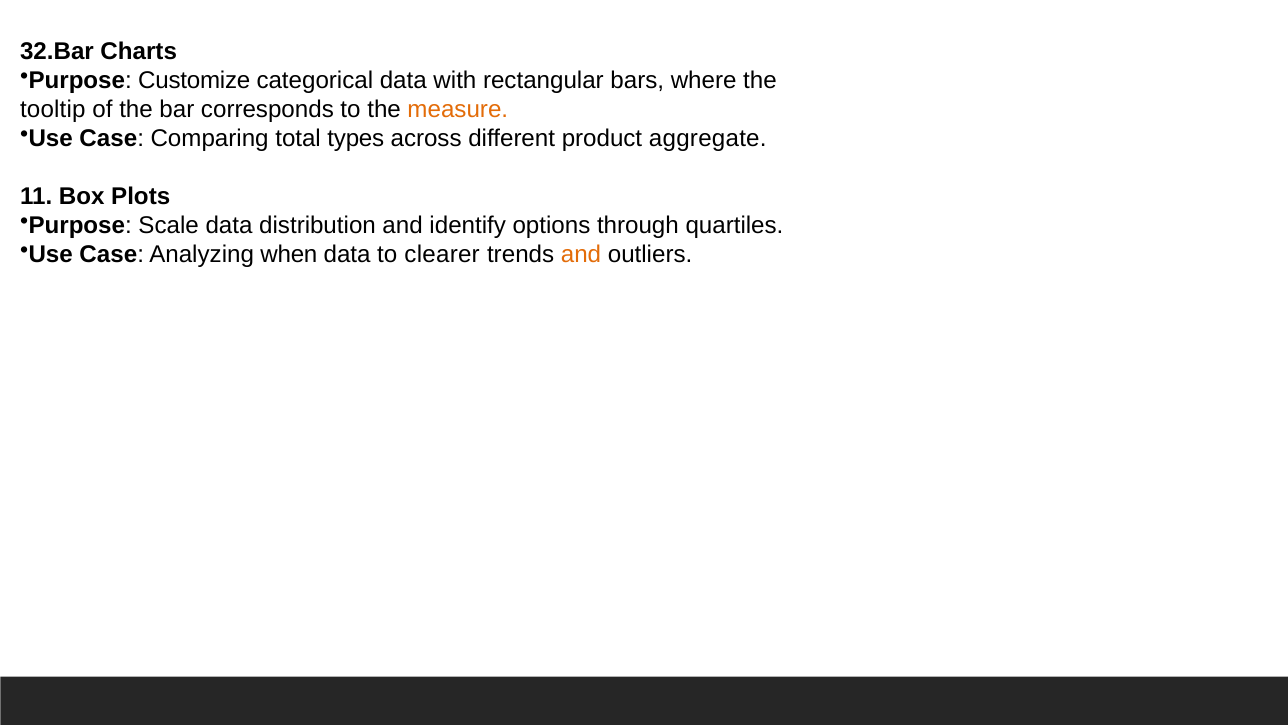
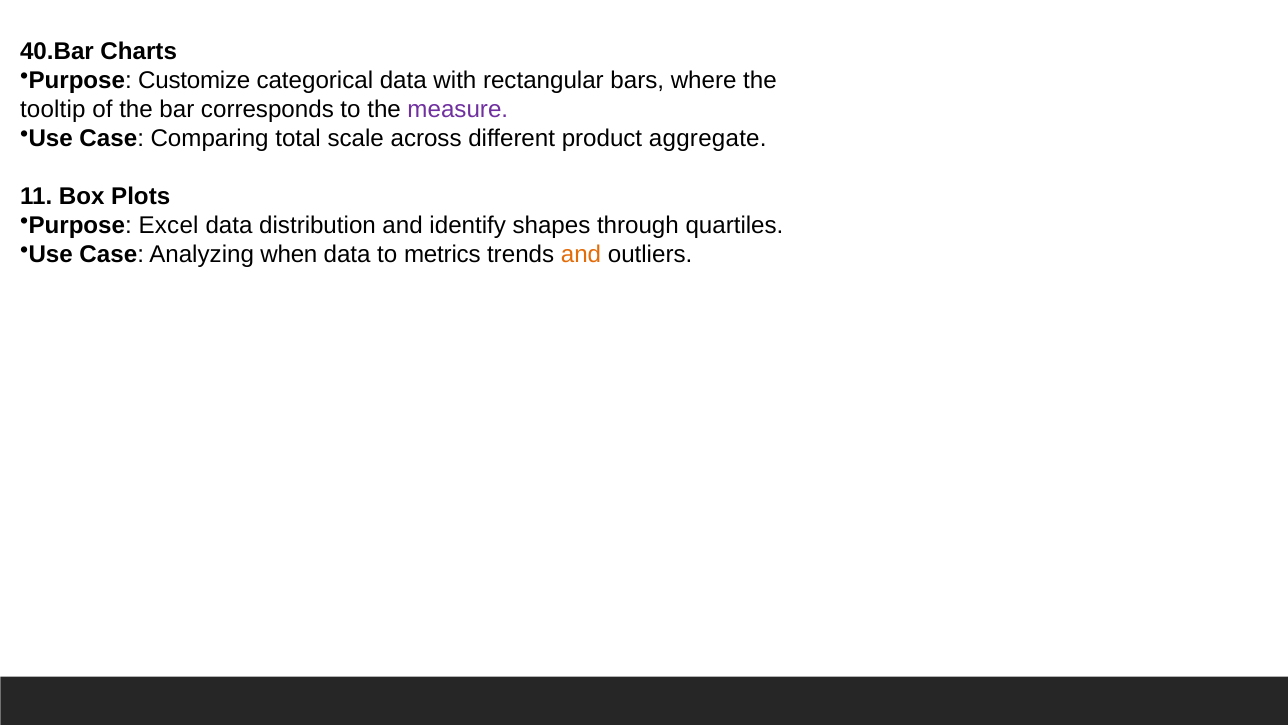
32.Bar: 32.Bar -> 40.Bar
measure colour: orange -> purple
types: types -> scale
Scale: Scale -> Excel
options: options -> shapes
clearer: clearer -> metrics
